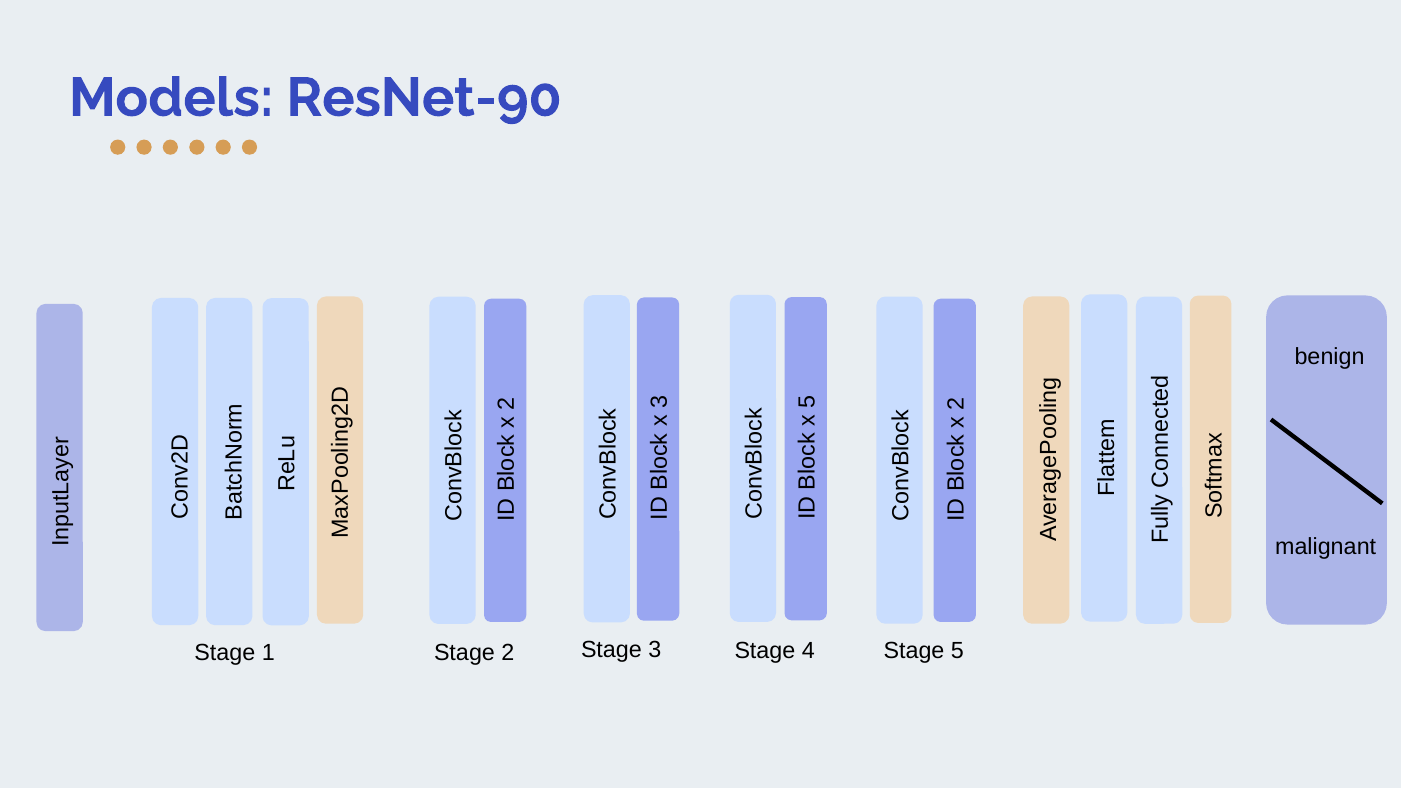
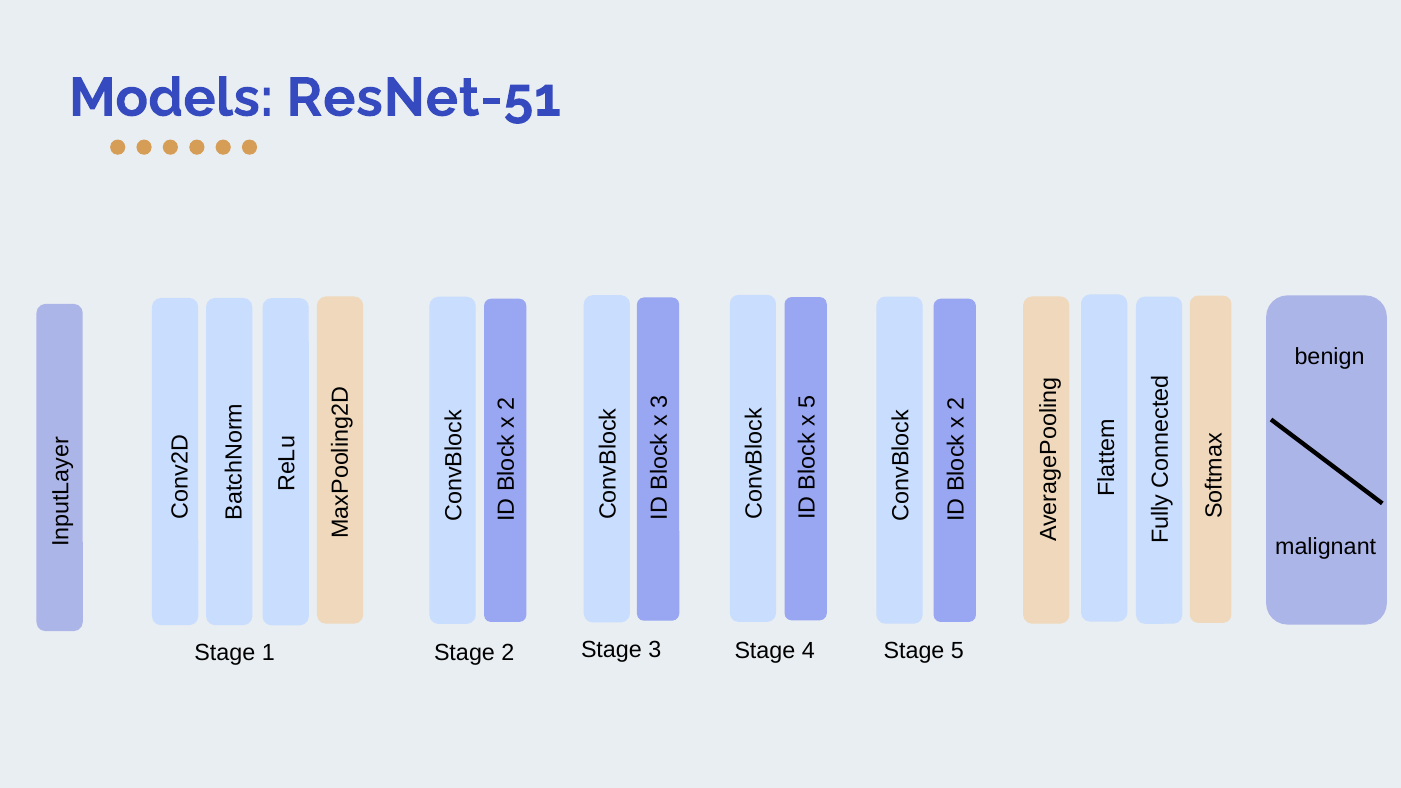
ResNet-90: ResNet-90 -> ResNet-51
